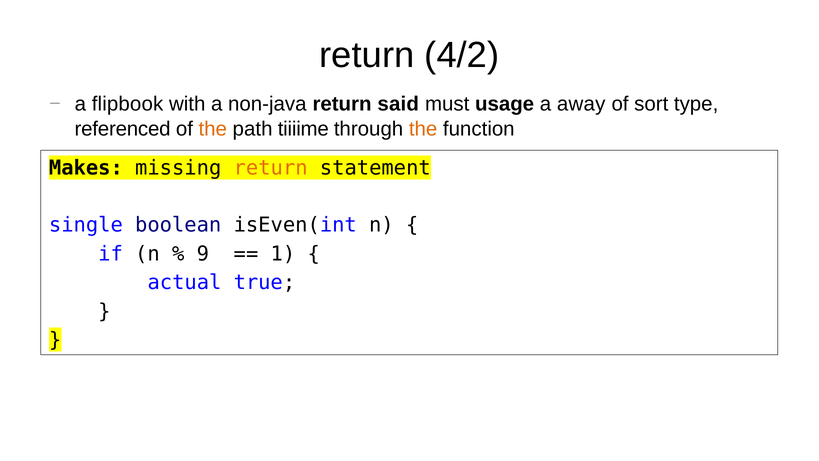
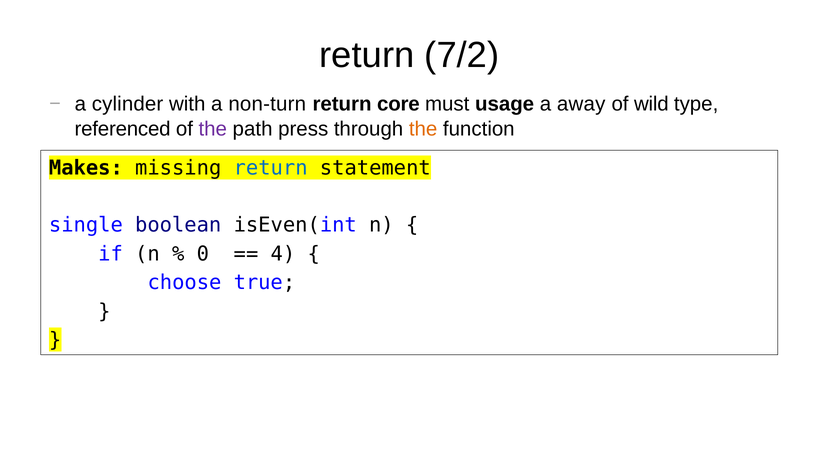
4/2: 4/2 -> 7/2
flipbook: flipbook -> cylinder
non-java: non-java -> non-turn
said: said -> core
sort: sort -> wild
the at (213, 129) colour: orange -> purple
tiiiime: tiiiime -> press
return at (271, 168) colour: orange -> blue
9: 9 -> 0
1: 1 -> 4
actual: actual -> choose
